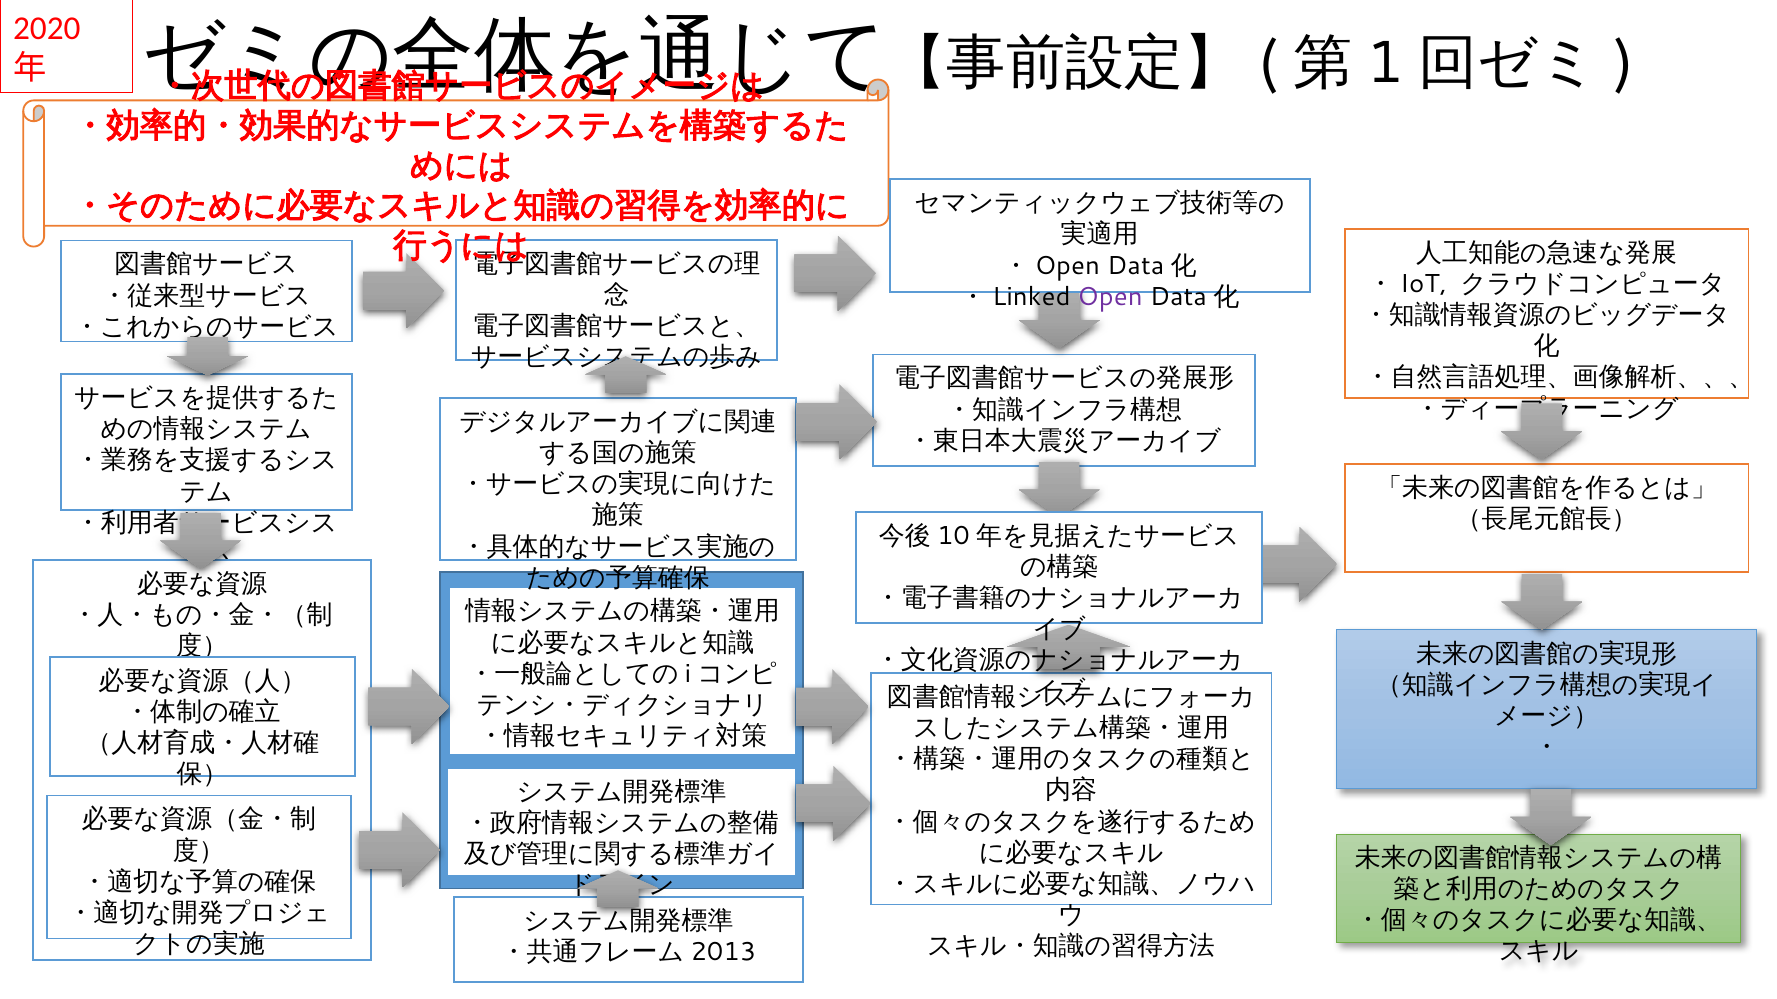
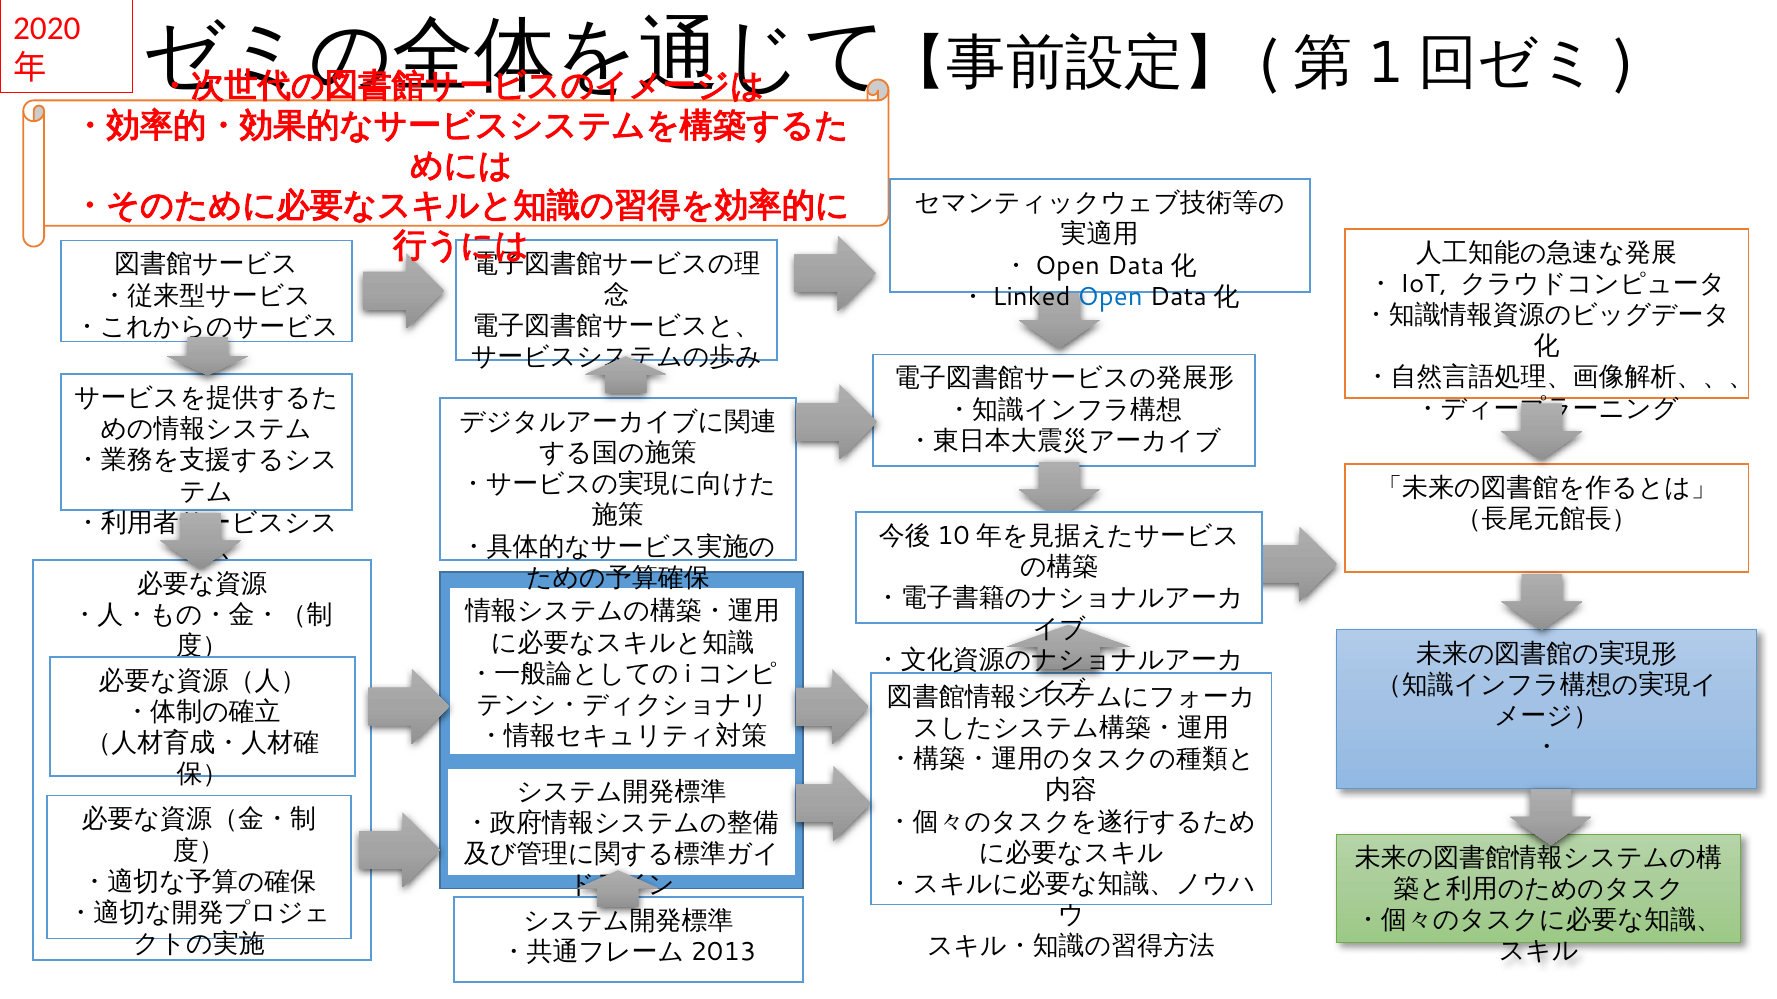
Open colour: purple -> blue
